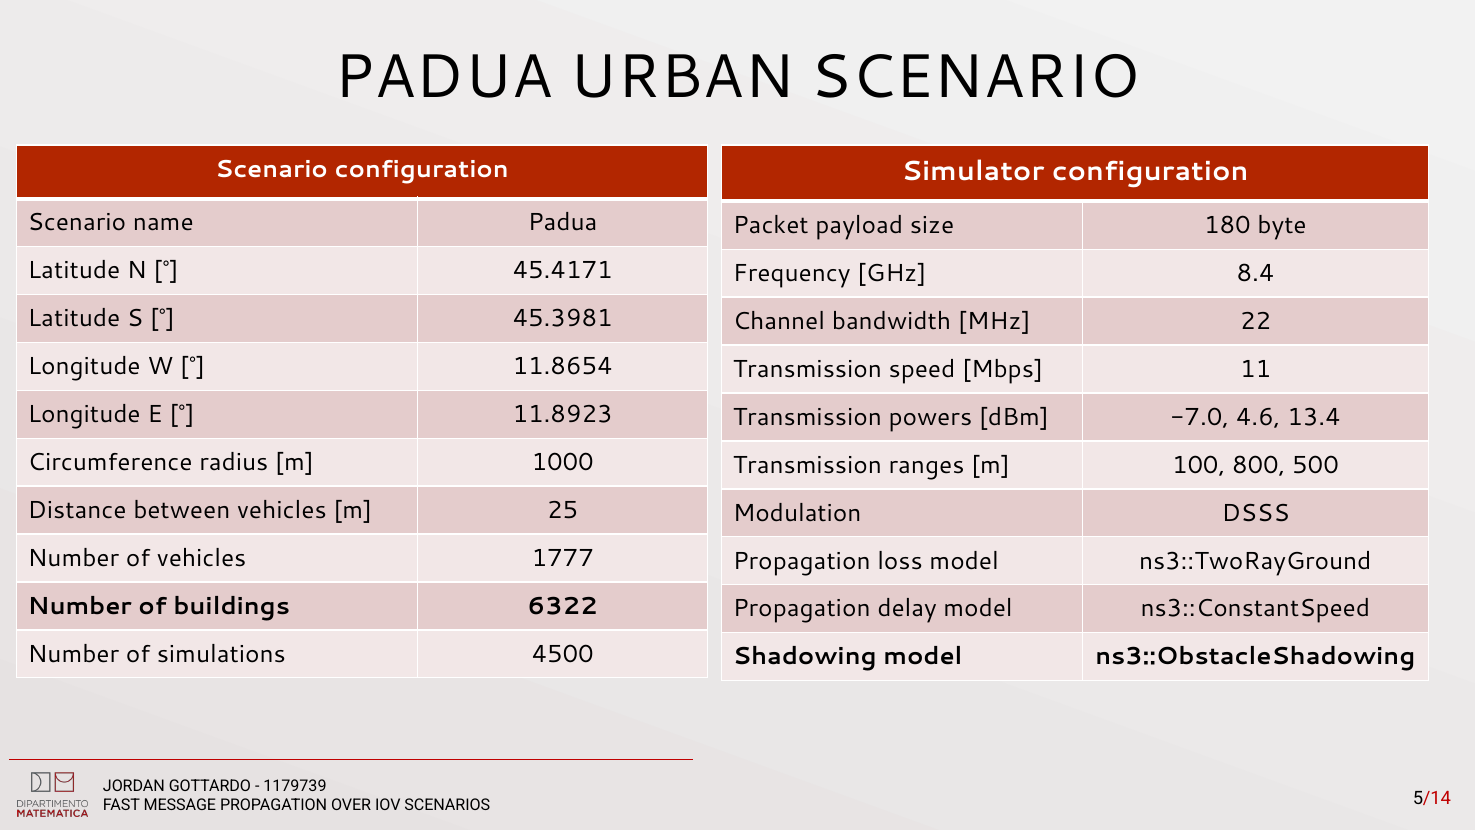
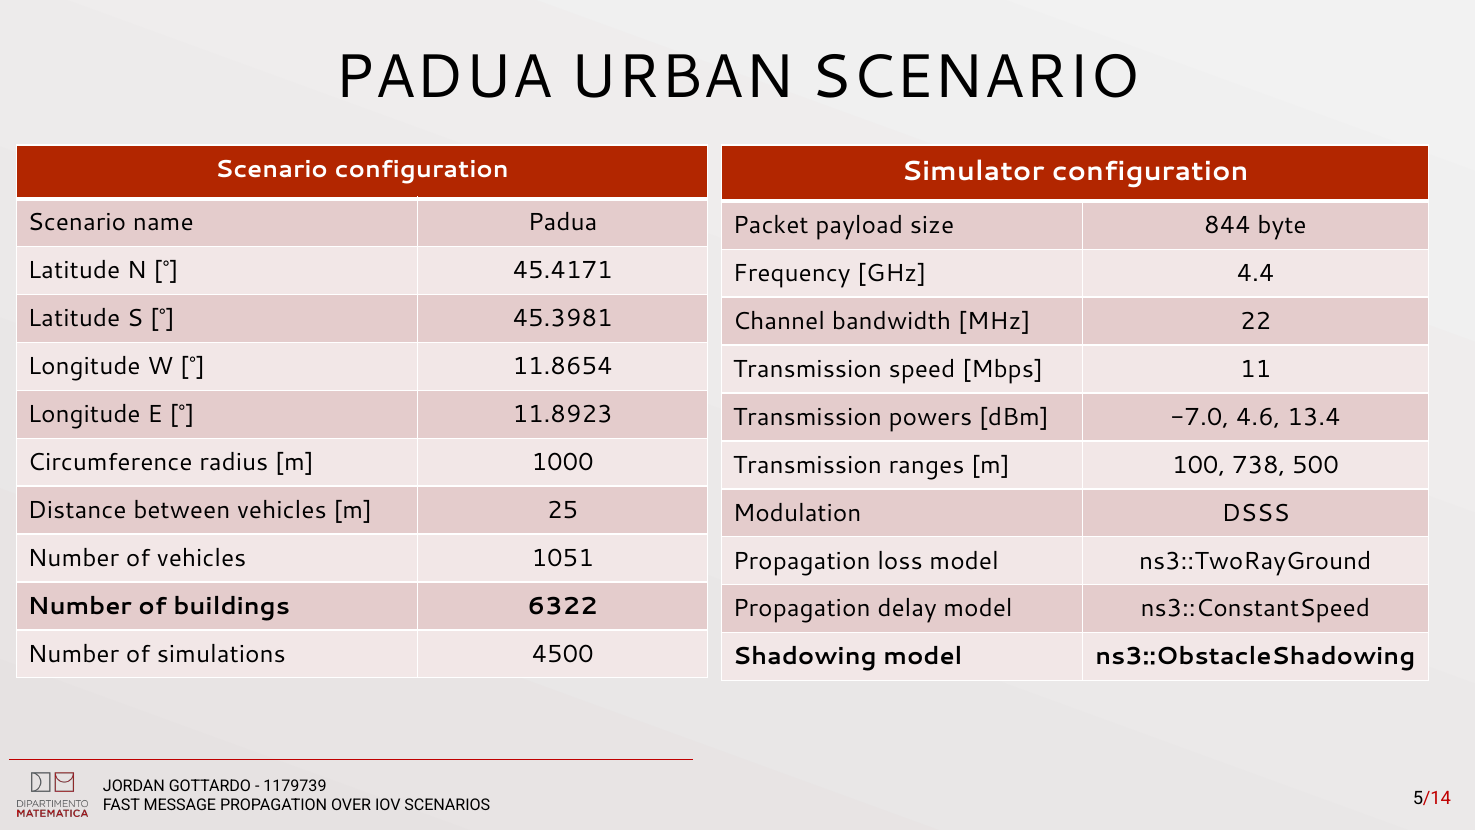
180: 180 -> 844
8.4: 8.4 -> 4.4
800: 800 -> 738
1777: 1777 -> 1051
